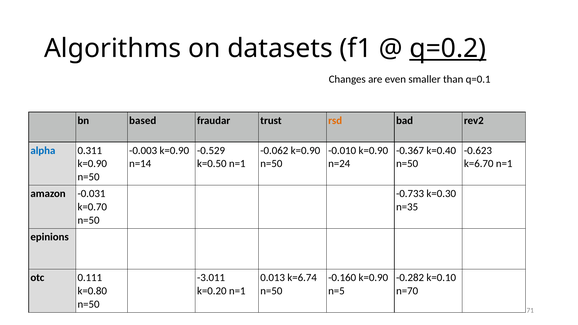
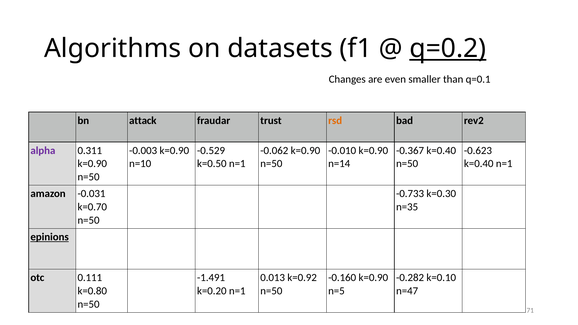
based: based -> attack
alpha colour: blue -> purple
n=14: n=14 -> n=10
n=24: n=24 -> n=14
k=6.70 at (479, 164): k=6.70 -> k=0.40
epinions underline: none -> present
-3.011: -3.011 -> -1.491
k=6.74: k=6.74 -> k=0.92
n=70: n=70 -> n=47
